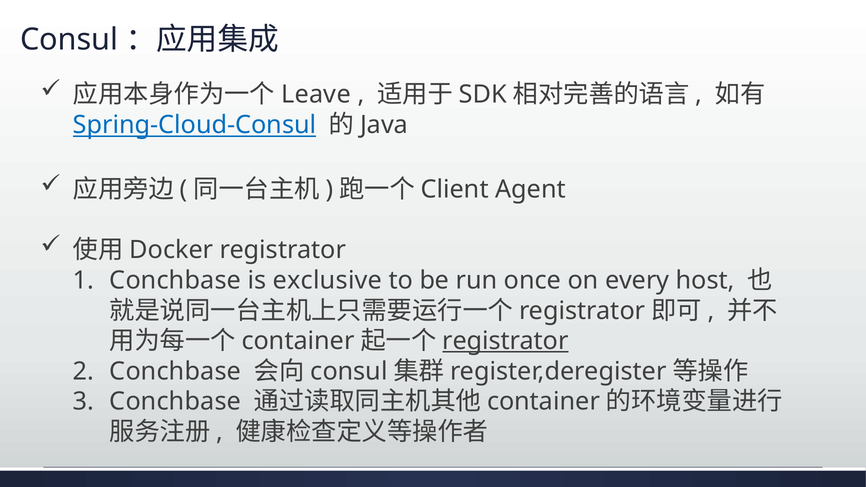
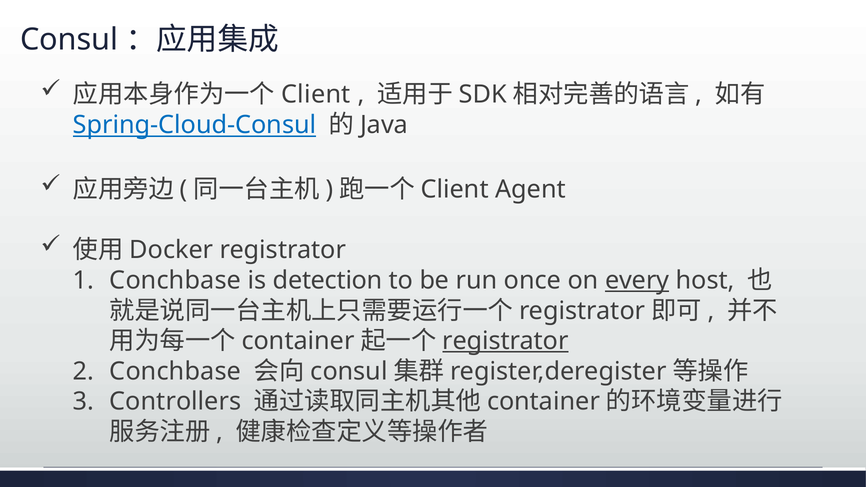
Leave at (316, 95): Leave -> Client
exclusive: exclusive -> detection
every underline: none -> present
Conchbase at (175, 402): Conchbase -> Controllers
